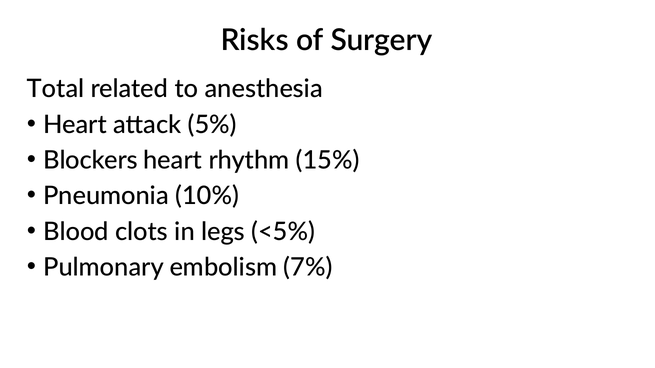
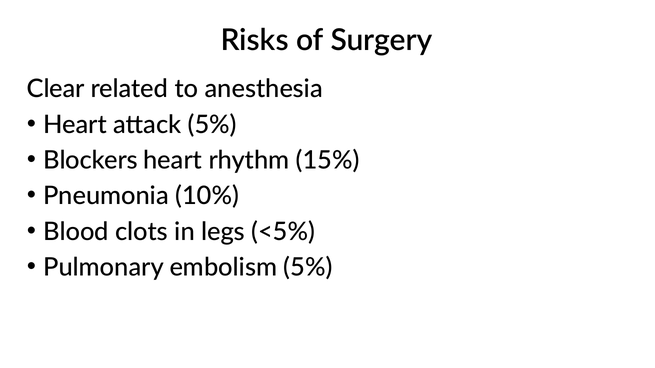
Total: Total -> Clear
embolism 7%: 7% -> 5%
